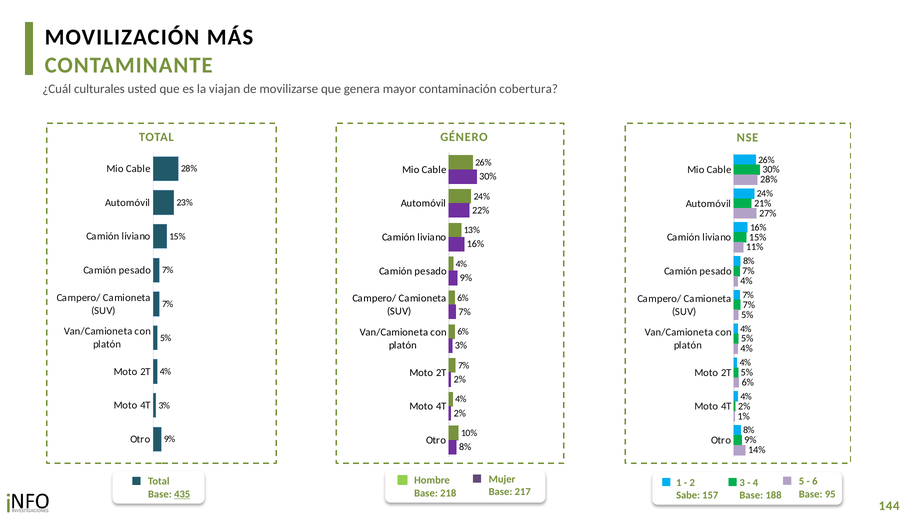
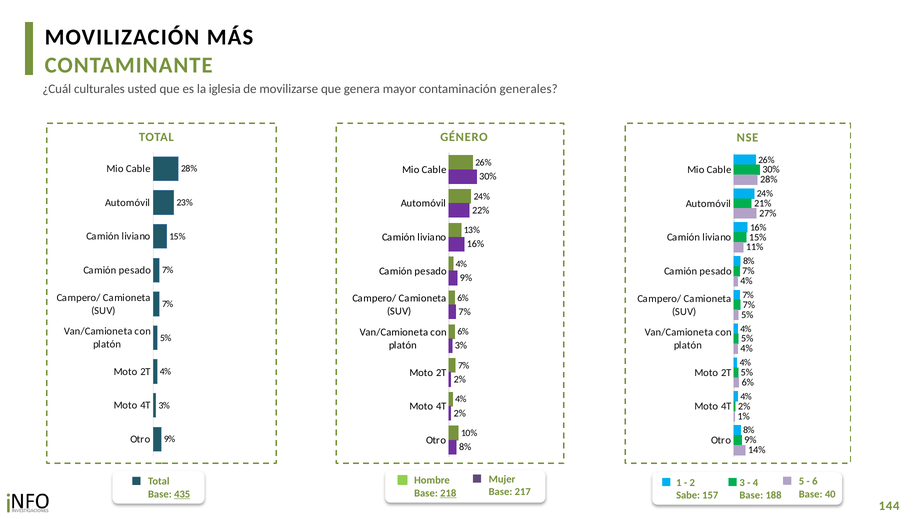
viajan: viajan -> iglesia
cobertura: cobertura -> generales
218 underline: none -> present
95: 95 -> 40
